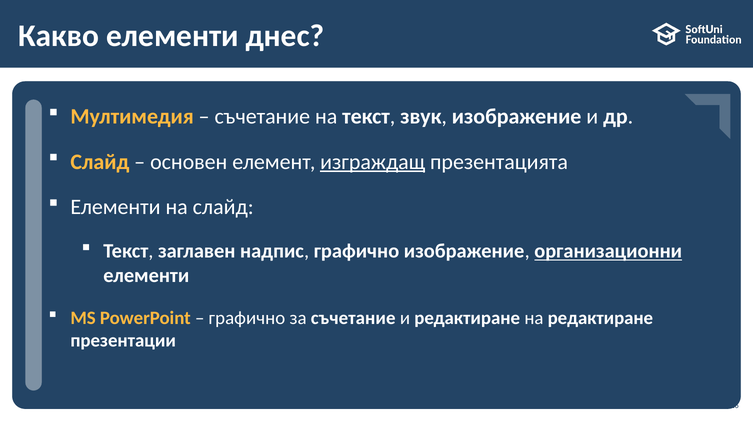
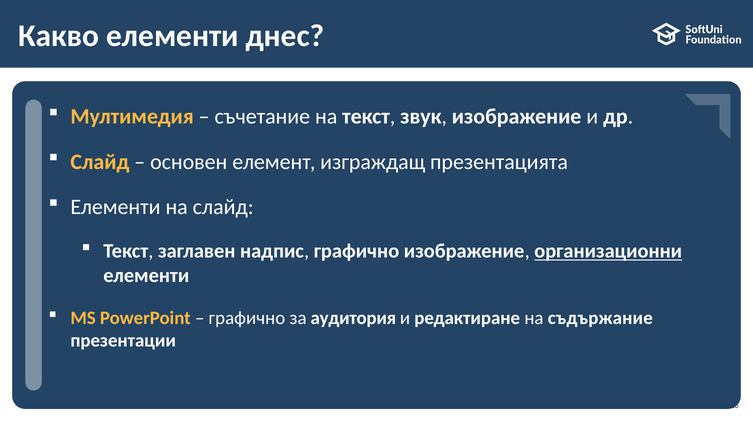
изграждащ underline: present -> none
за съчетание: съчетание -> аудитория
на редактиране: редактиране -> съдържание
